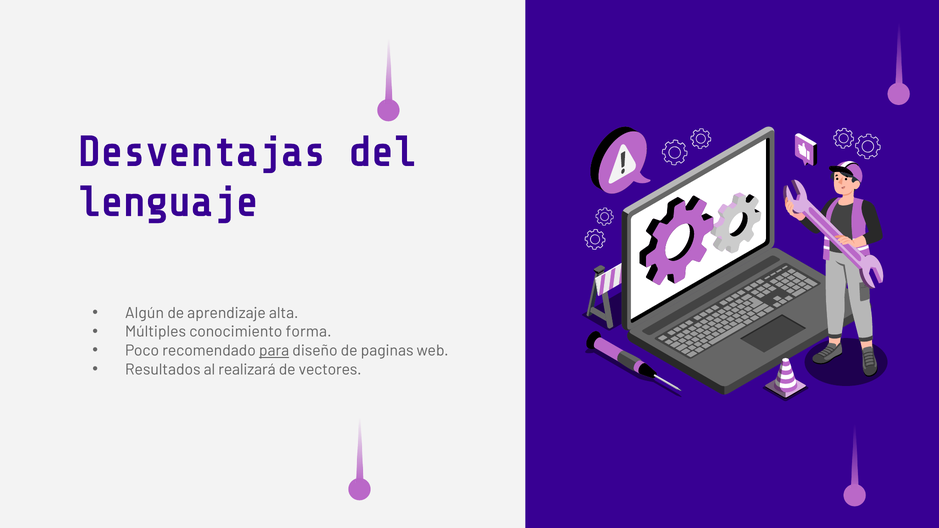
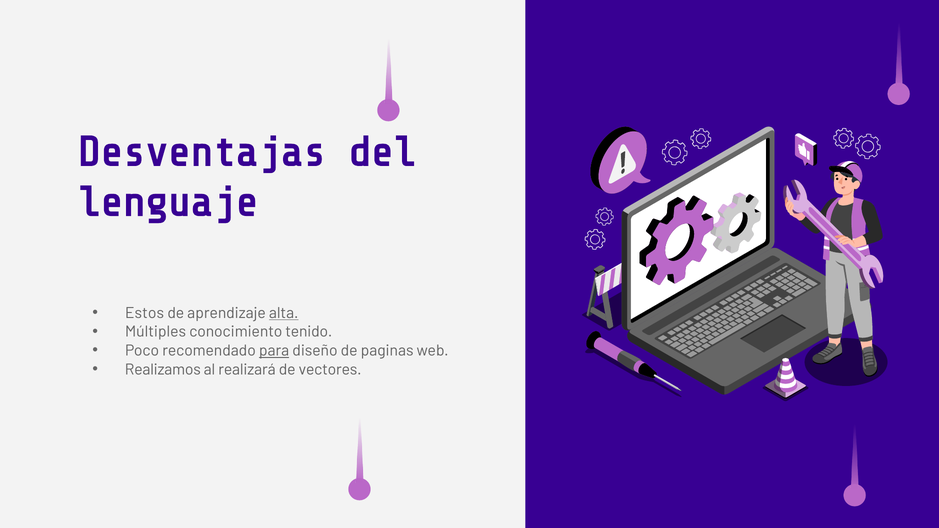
Algún: Algún -> Estos
alta underline: none -> present
forma: forma -> tenido
Resultados: Resultados -> Realizamos
